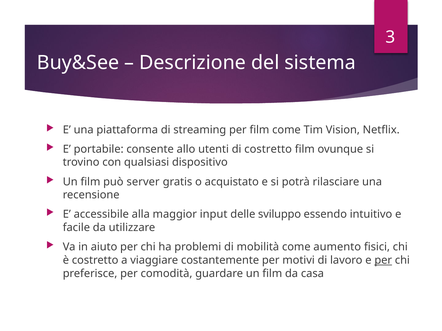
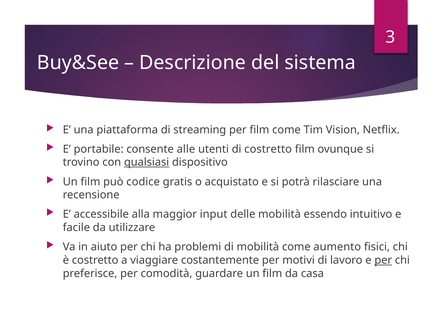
allo: allo -> alle
qualsiasi underline: none -> present
server: server -> codice
delle sviluppo: sviluppo -> mobilità
